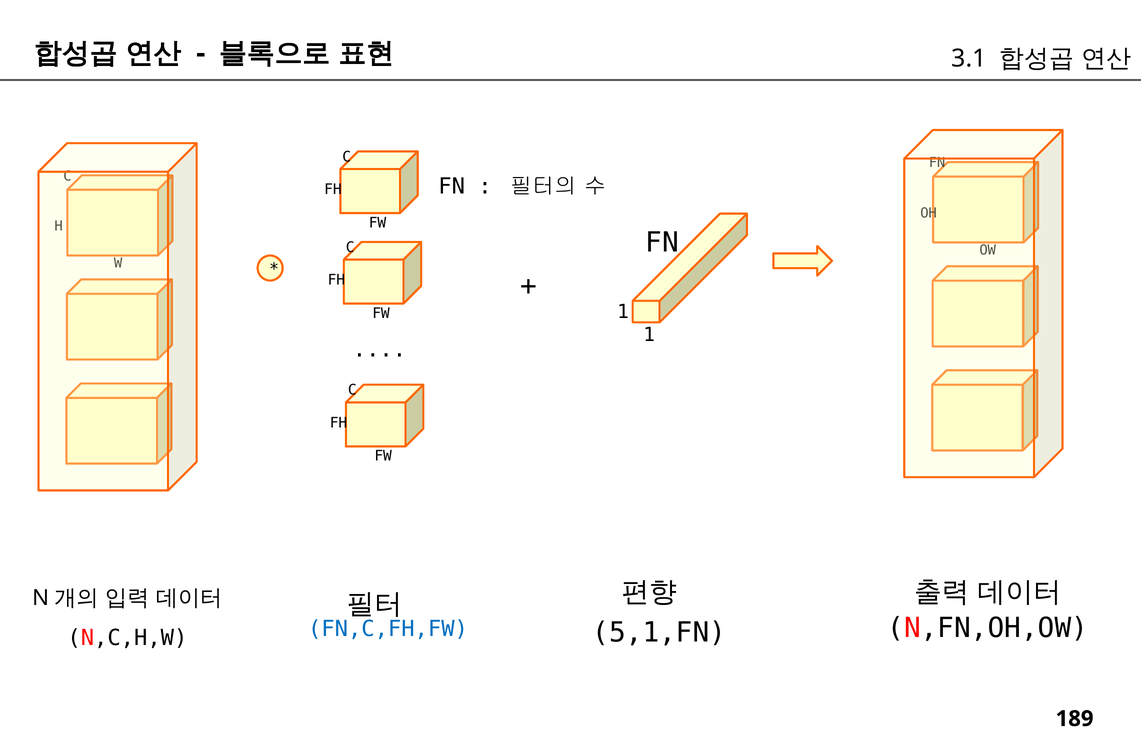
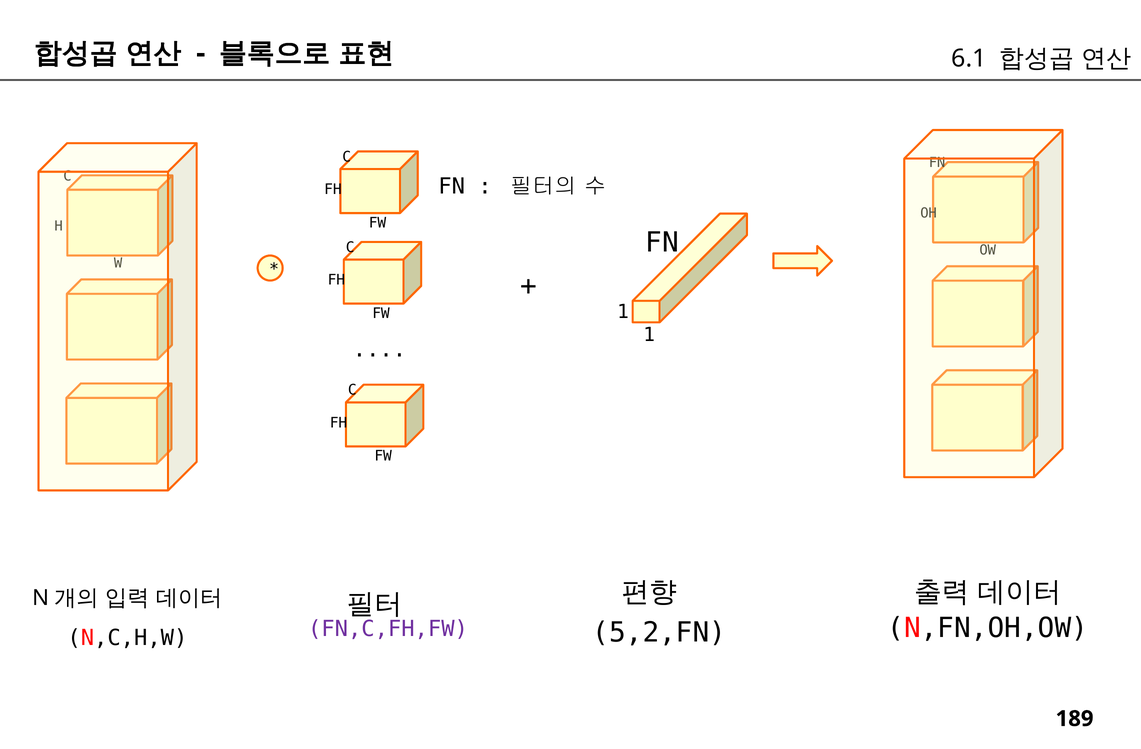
3.1: 3.1 -> 6.1
5,1,FN: 5,1,FN -> 5,2,FN
FN,C,FH,FW colour: blue -> purple
